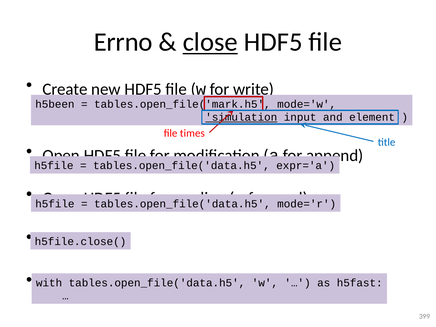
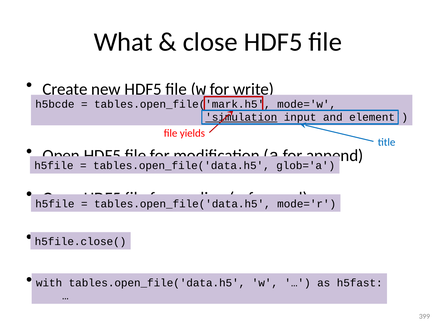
Errno: Errno -> What
close at (210, 42) underline: present -> none
h5been: h5been -> h5bcde
times: times -> yields
expr='a: expr='a -> glob='a
